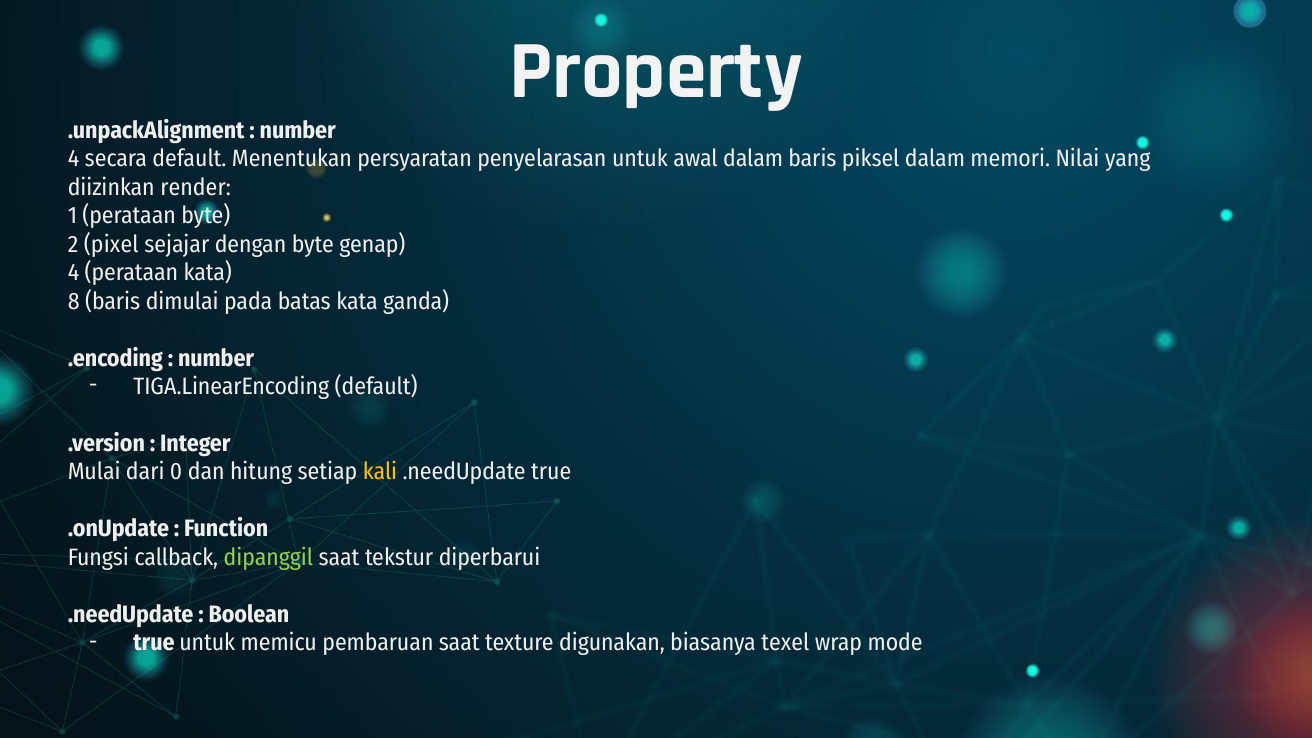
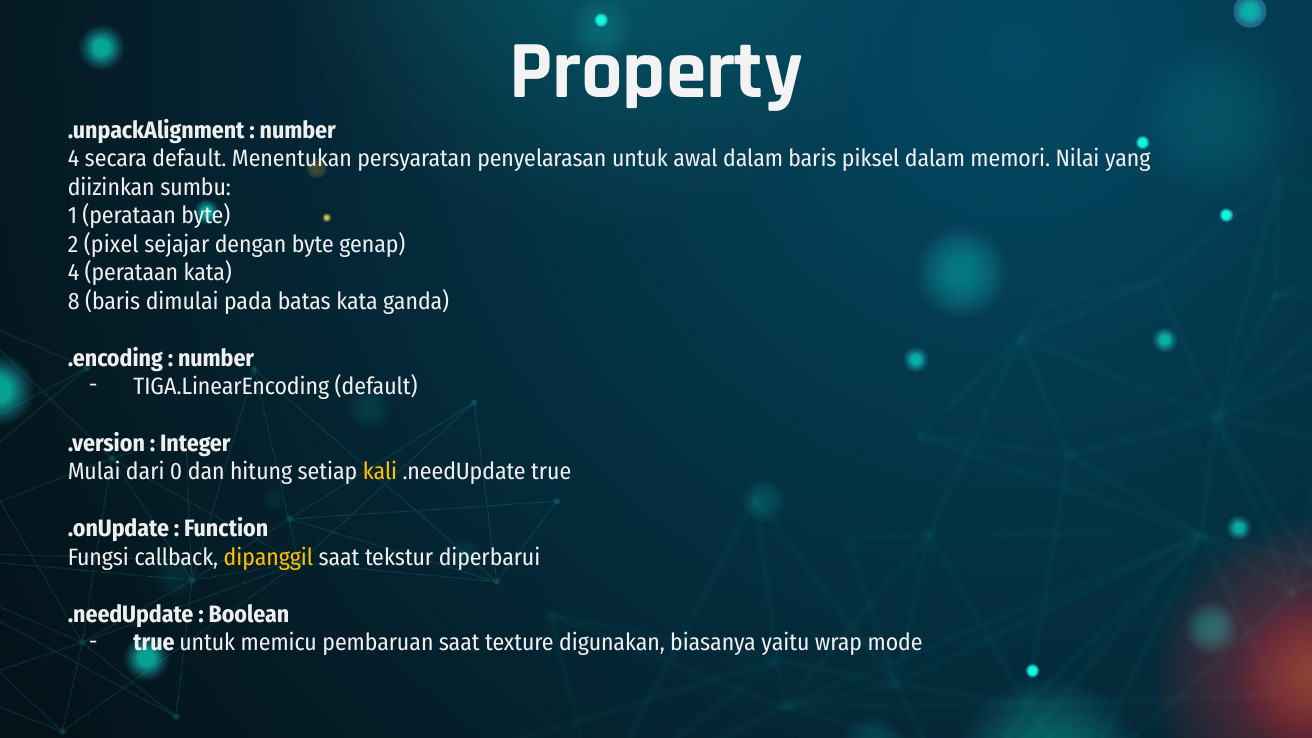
render: render -> sumbu
dipanggil colour: light green -> yellow
texel: texel -> yaitu
